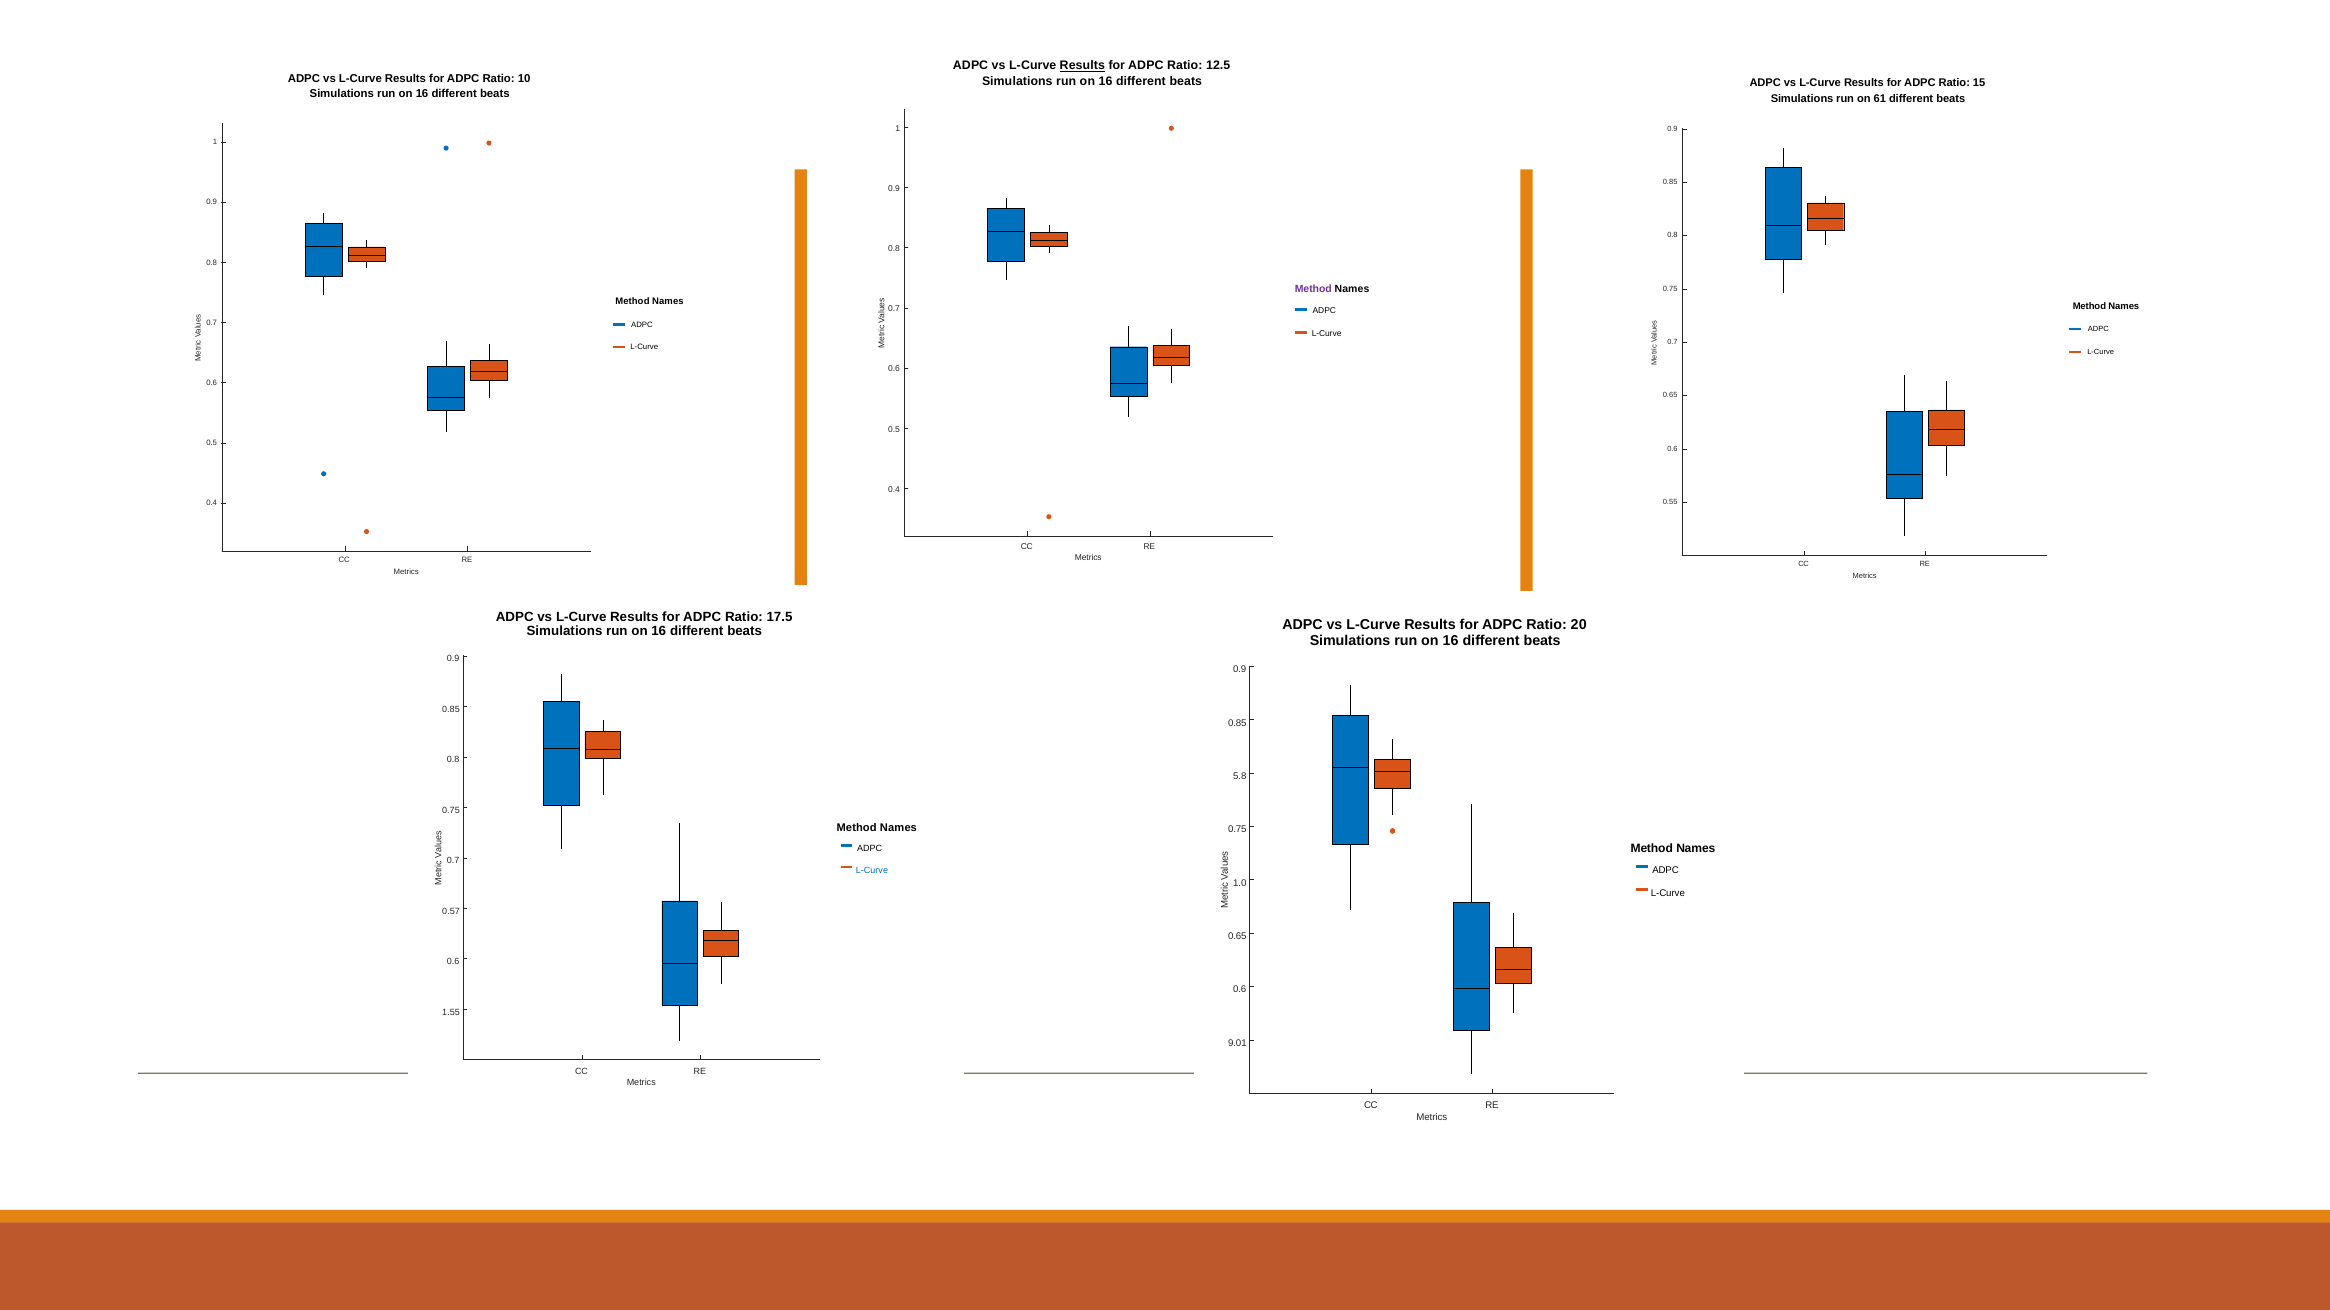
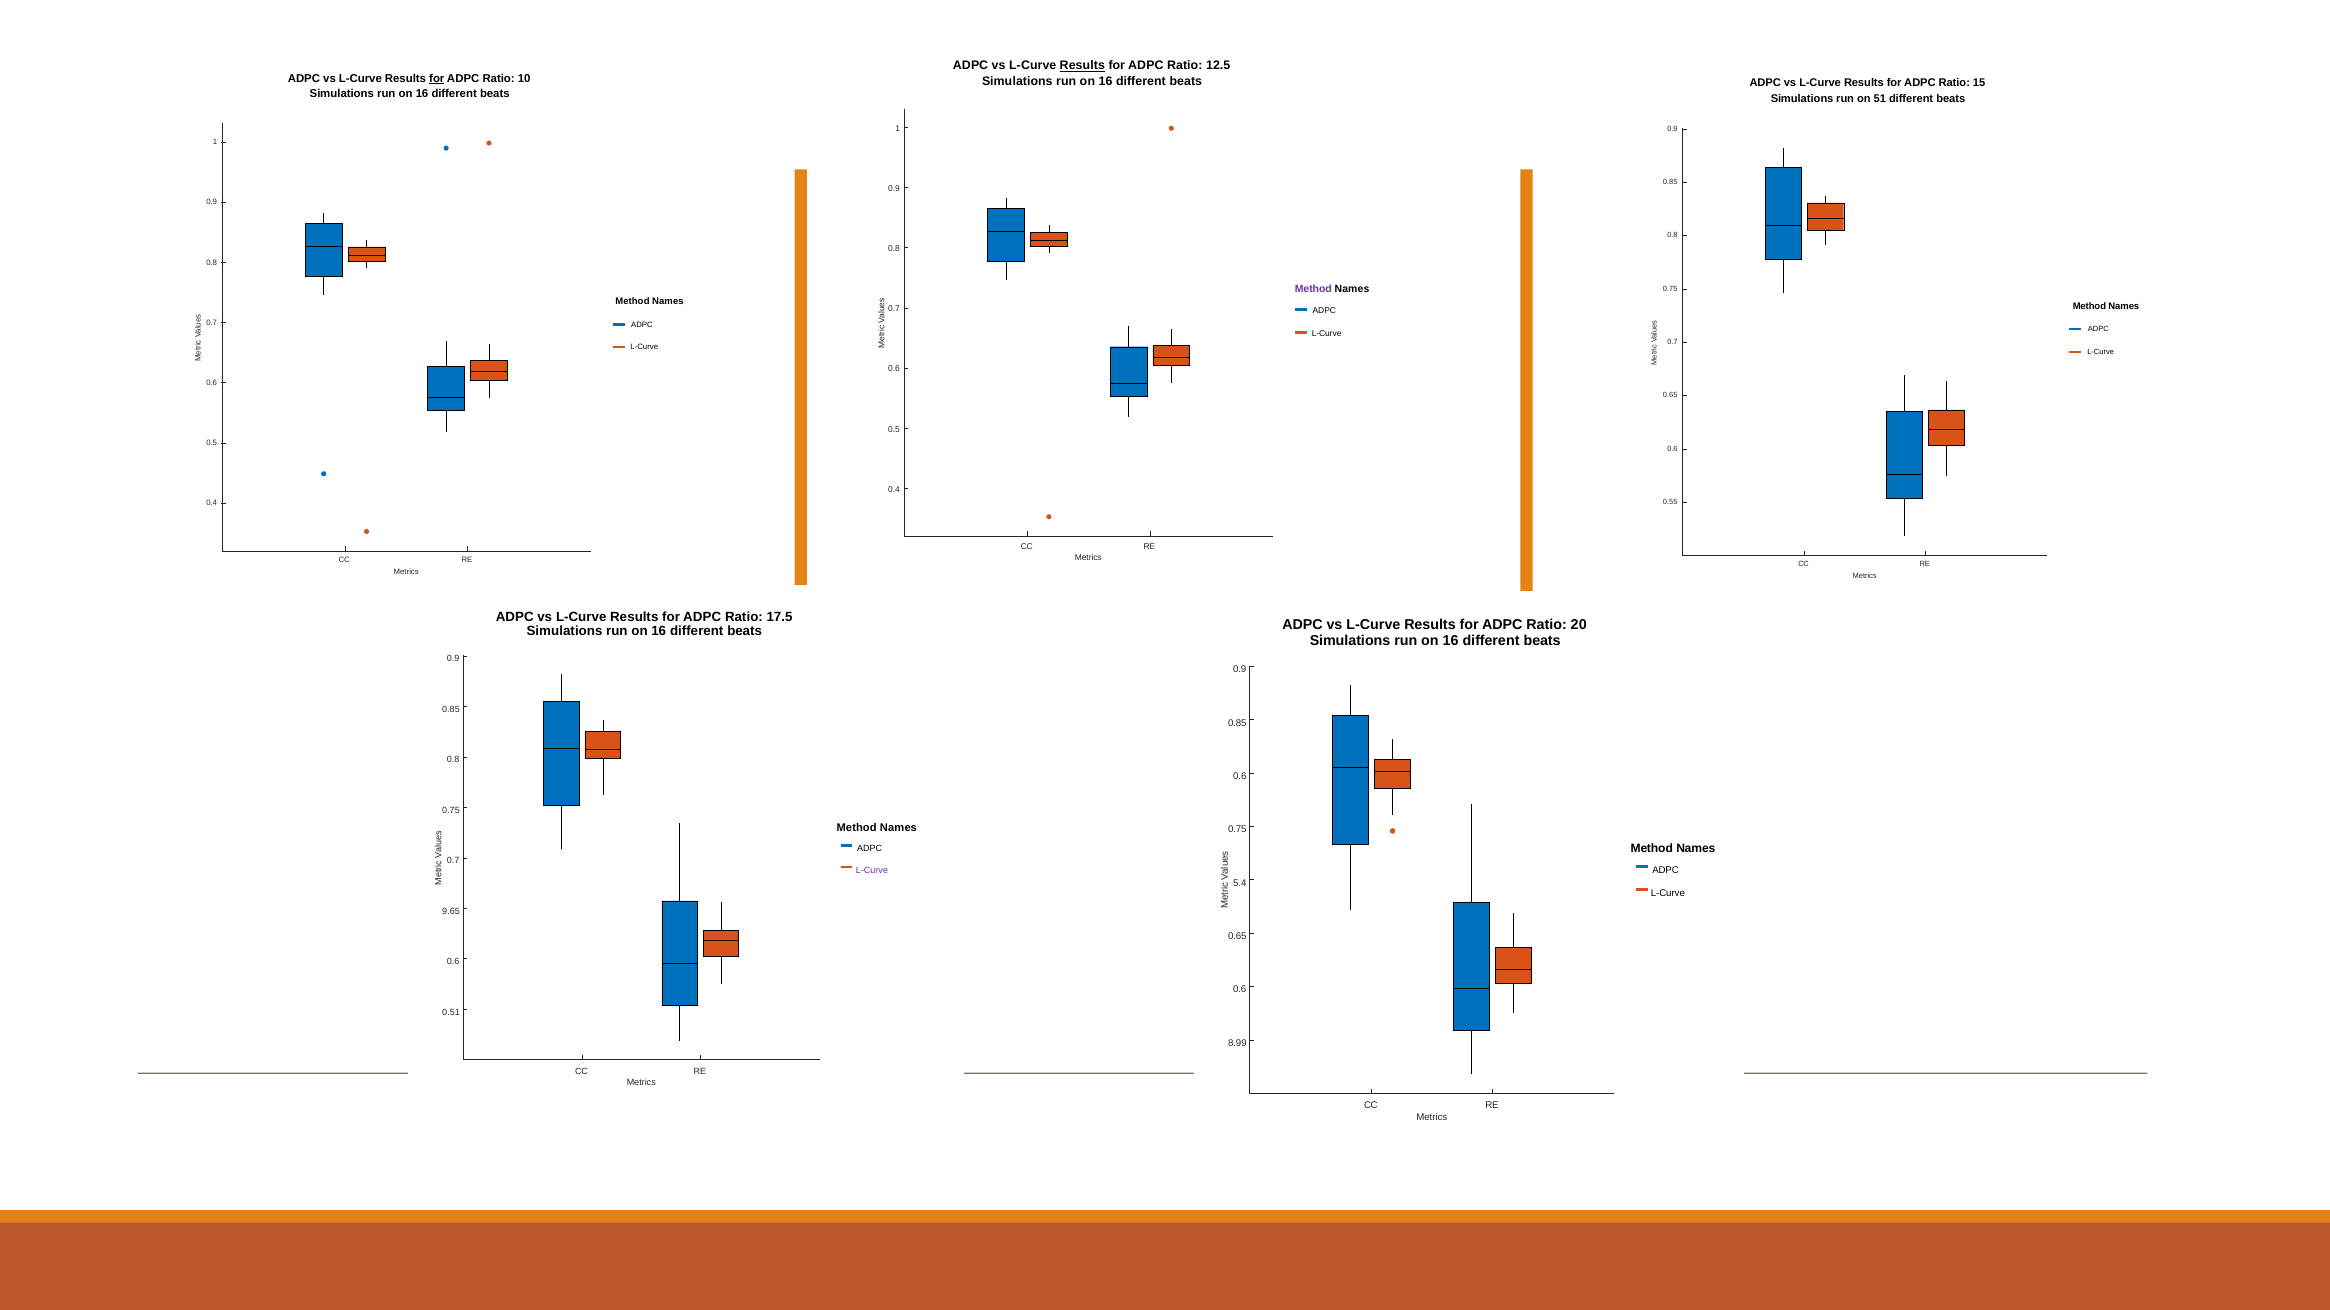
for at (437, 78) underline: none -> present
61: 61 -> 51
5.8 at (1240, 777): 5.8 -> 0.6
L-Curve at (872, 870) colour: blue -> purple
1.0: 1.0 -> 5.4
0.57: 0.57 -> 9.65
1.55: 1.55 -> 0.51
9.01: 9.01 -> 8.99
